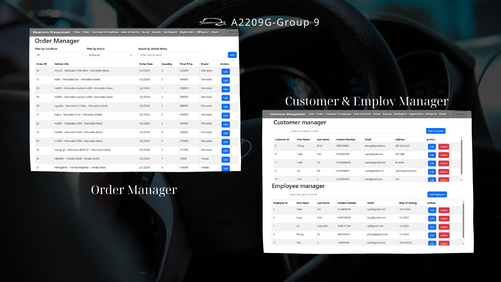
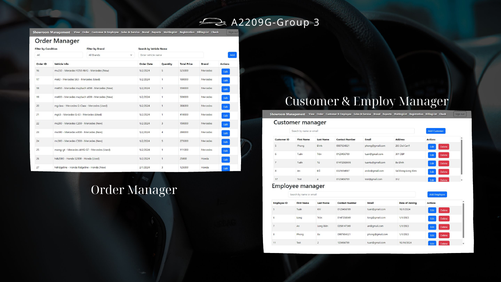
9: 9 -> 3
